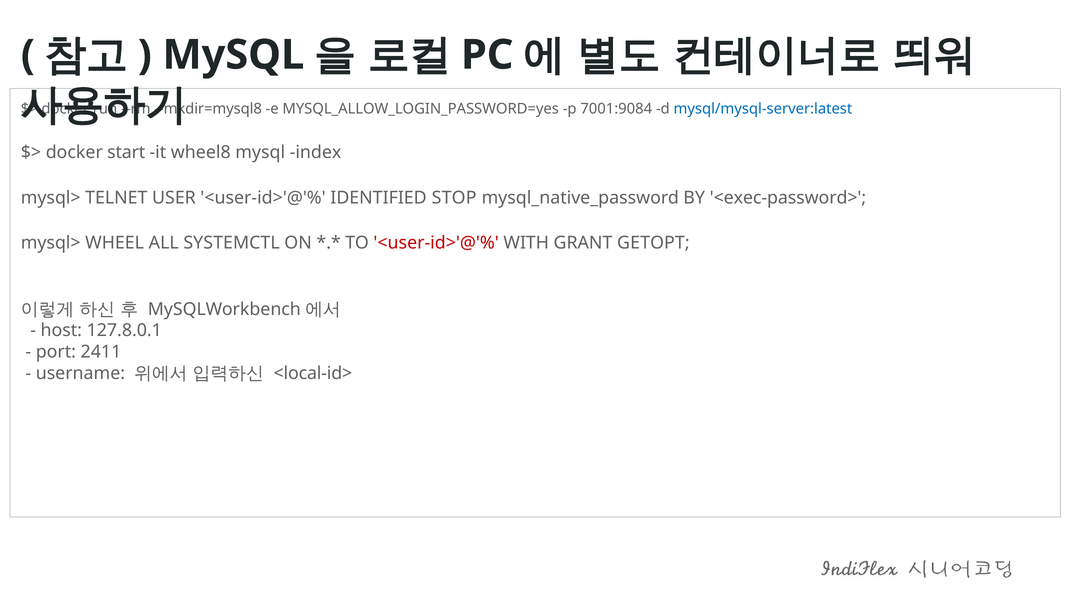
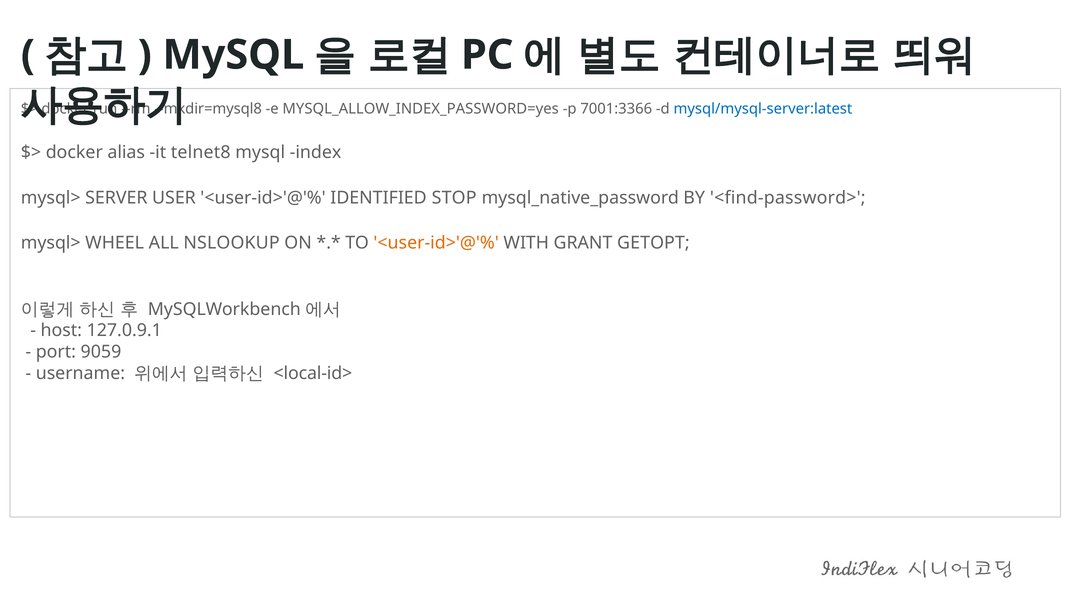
MYSQL_ALLOW_LOGIN_PASSWORD=yes: MYSQL_ALLOW_LOGIN_PASSWORD=yes -> MYSQL_ALLOW_INDEX_PASSWORD=yes
7001:9084: 7001:9084 -> 7001:3366
start: start -> alias
wheel8: wheel8 -> telnet8
TELNET: TELNET -> SERVER
<exec-password>: <exec-password> -> <find-password>
SYSTEMCTL: SYSTEMCTL -> NSLOOKUP
<user-id>'@'% at (436, 243) colour: red -> orange
127.8.0.1: 127.8.0.1 -> 127.0.9.1
2411: 2411 -> 9059
